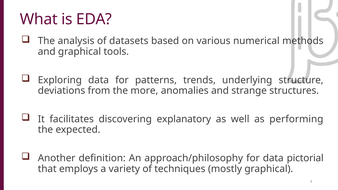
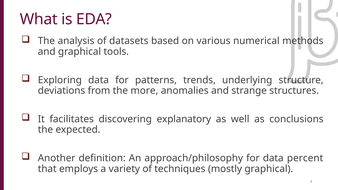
performing: performing -> conclusions
pictorial: pictorial -> percent
